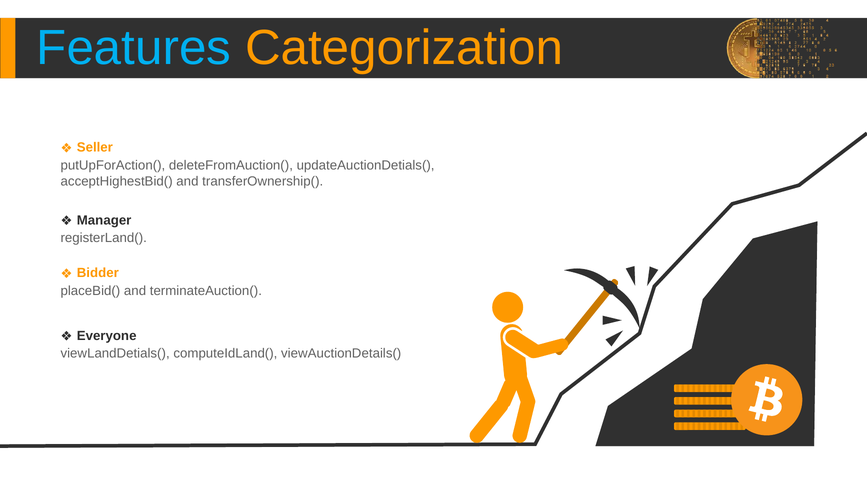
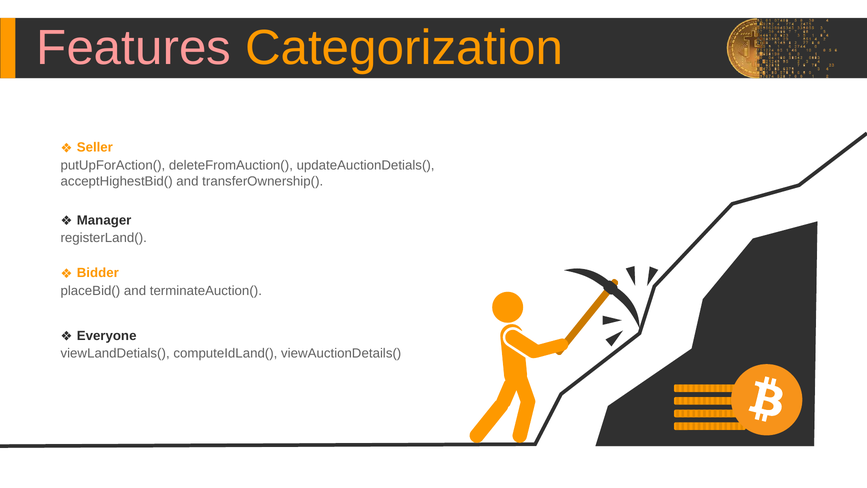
Features colour: light blue -> pink
